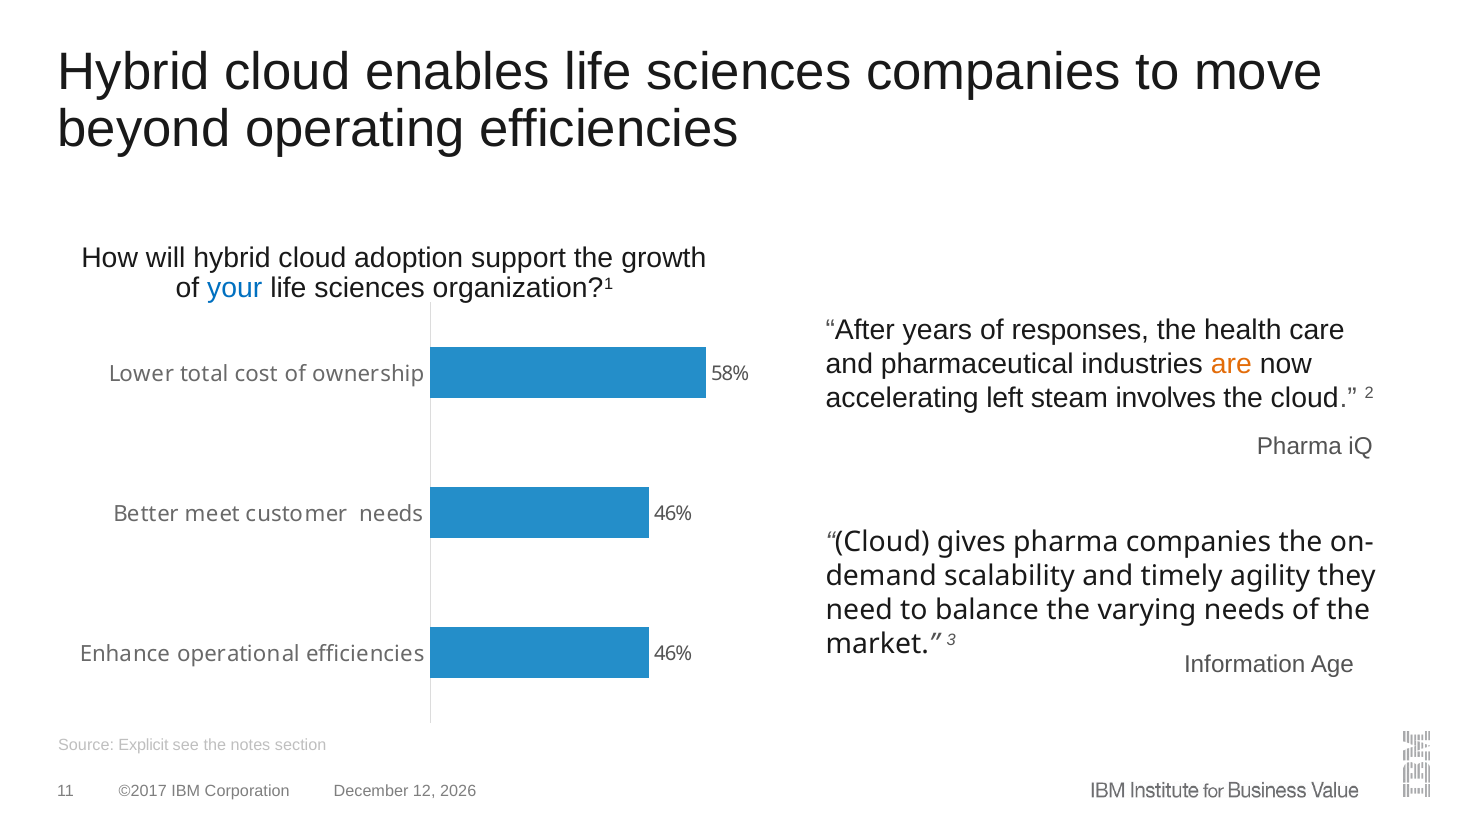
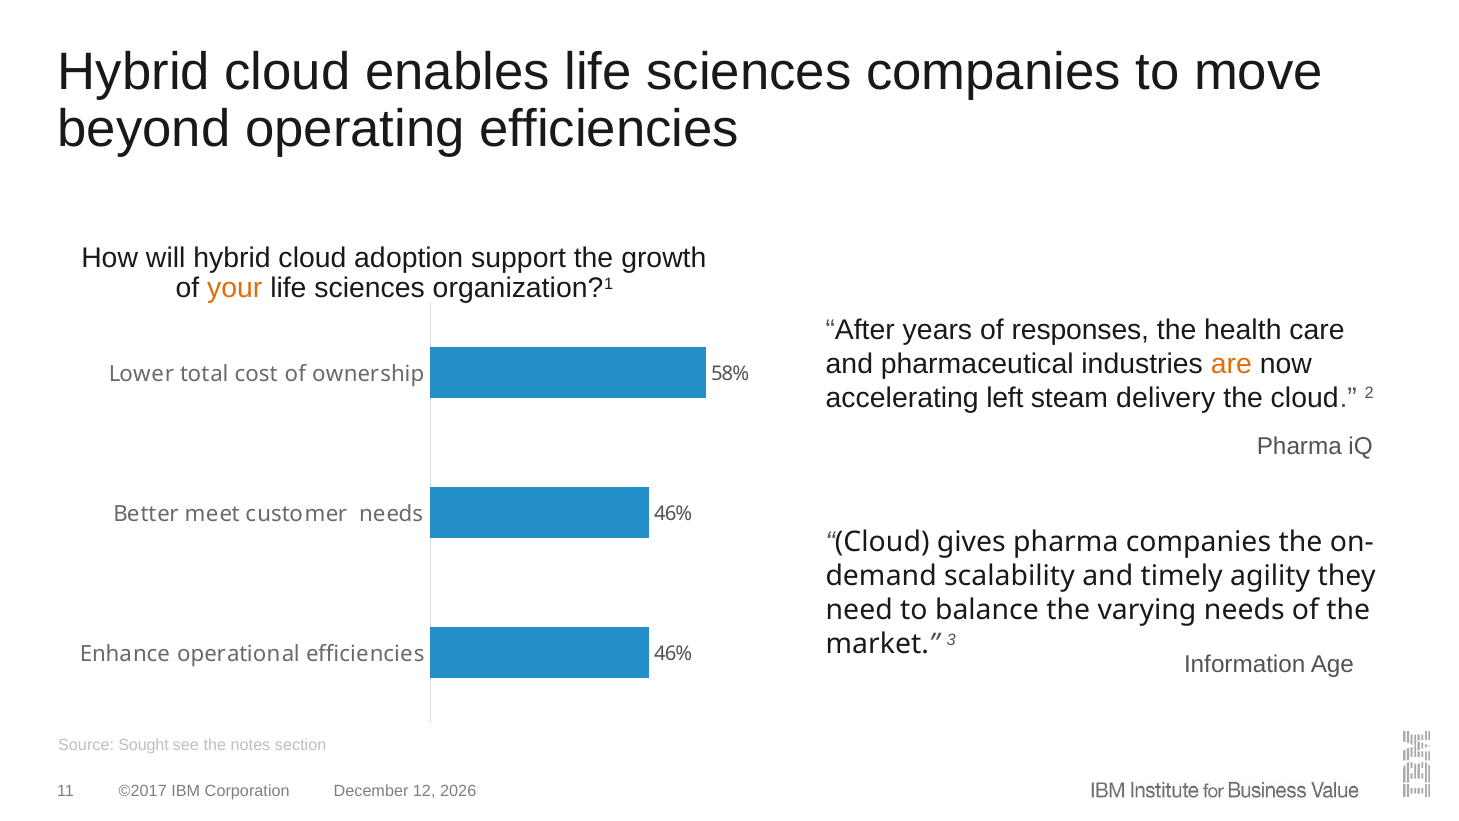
your colour: blue -> orange
involves: involves -> delivery
Explicit: Explicit -> Sought
